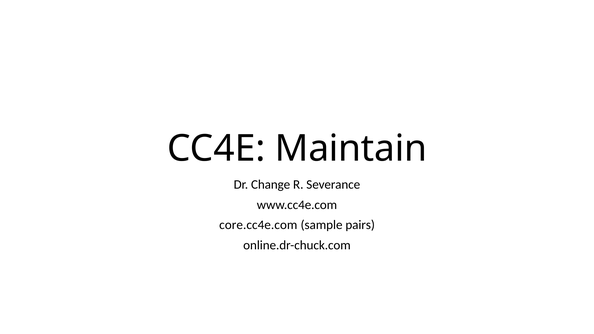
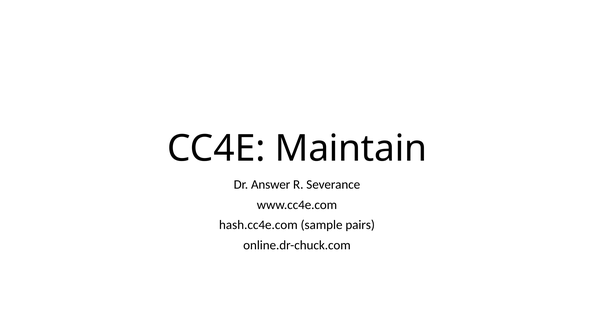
Change: Change -> Answer
core.cc4e.com: core.cc4e.com -> hash.cc4e.com
